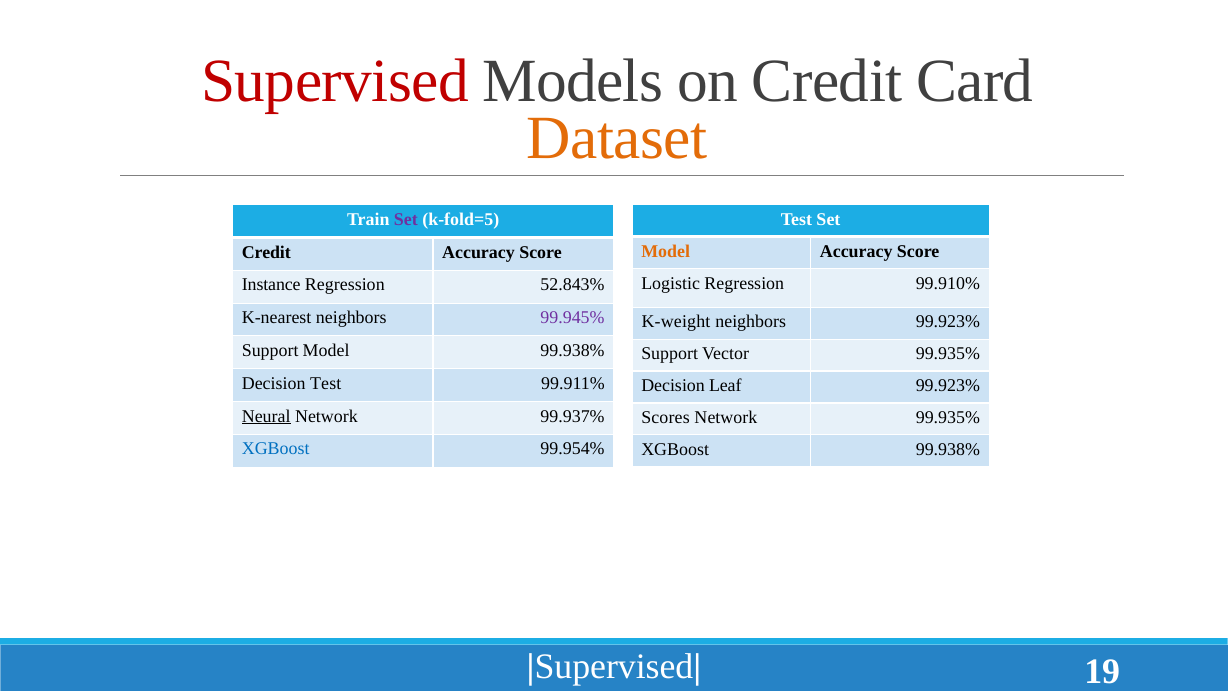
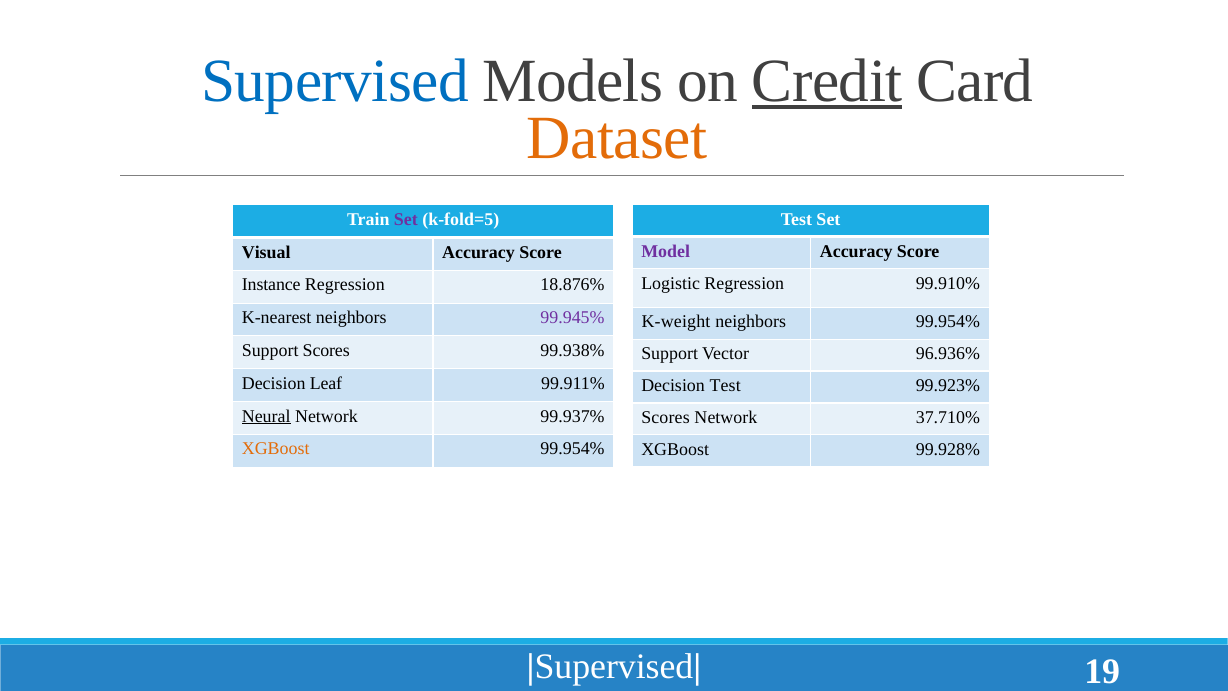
Supervised colour: red -> blue
Credit at (827, 81) underline: none -> present
Model at (666, 251) colour: orange -> purple
Credit at (266, 252): Credit -> Visual
52.843%: 52.843% -> 18.876%
neighbors 99.923%: 99.923% -> 99.954%
Support Model: Model -> Scores
Vector 99.935%: 99.935% -> 96.936%
Decision Test: Test -> Leaf
Decision Leaf: Leaf -> Test
Network 99.935%: 99.935% -> 37.710%
XGBoost at (276, 449) colour: blue -> orange
XGBoost 99.938%: 99.938% -> 99.928%
